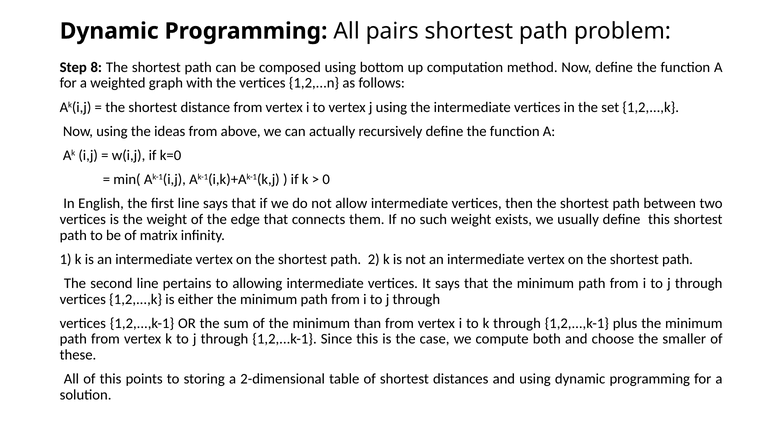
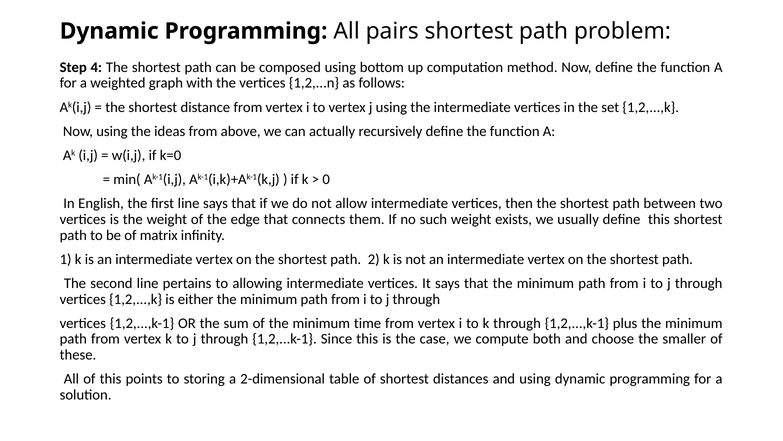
8: 8 -> 4
than: than -> time
